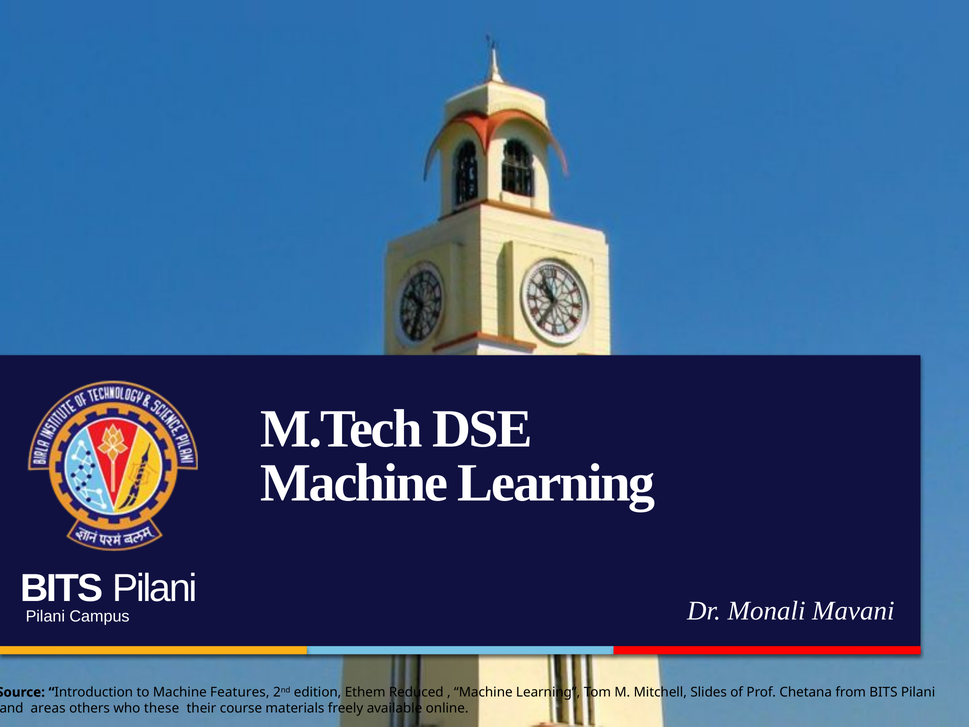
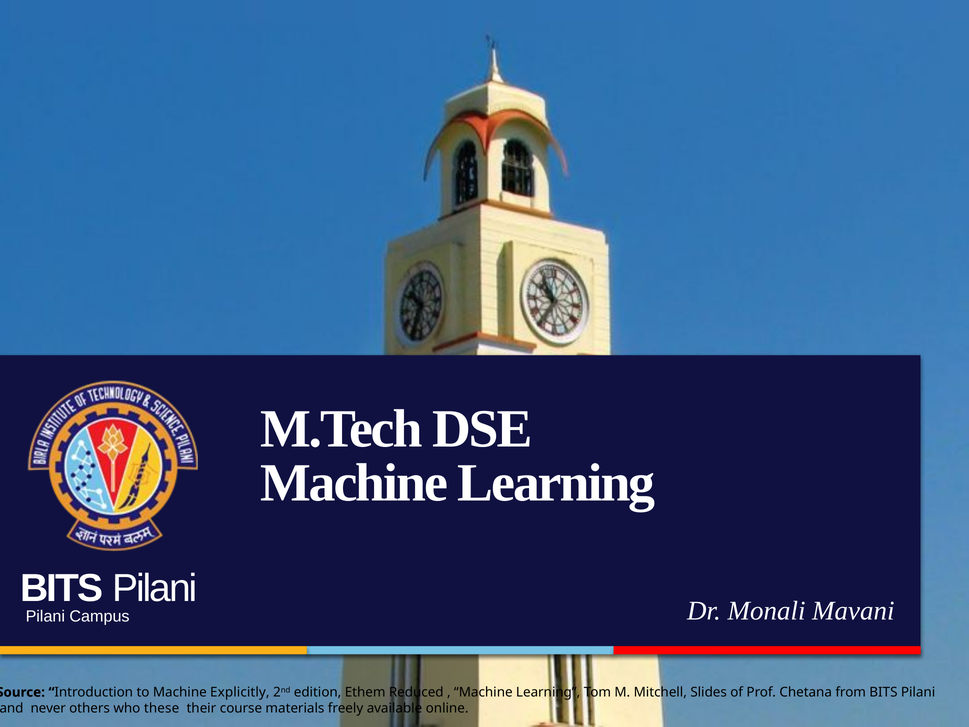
Features: Features -> Explicitly
areas: areas -> never
